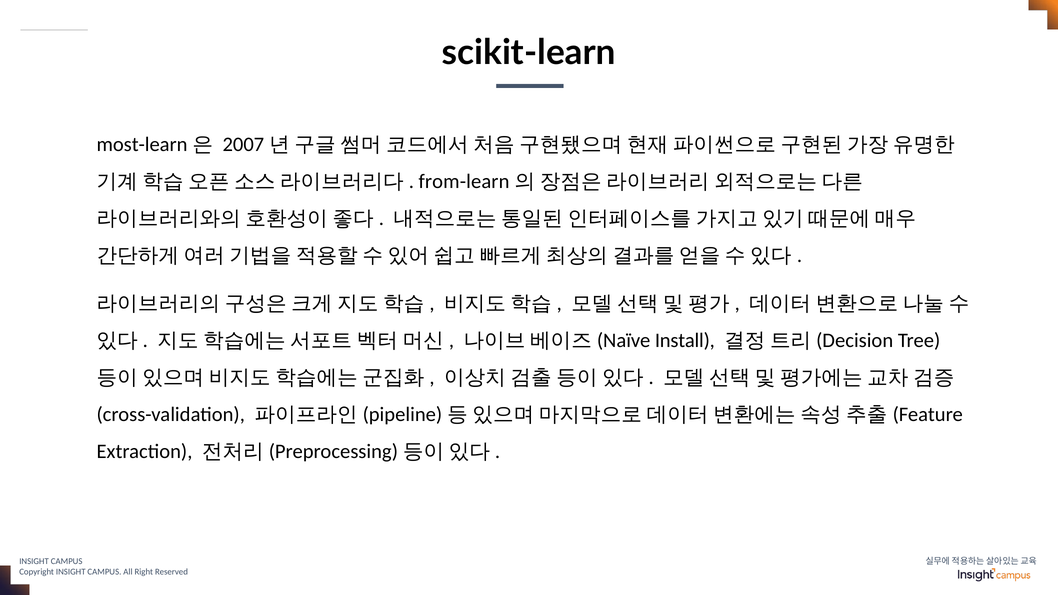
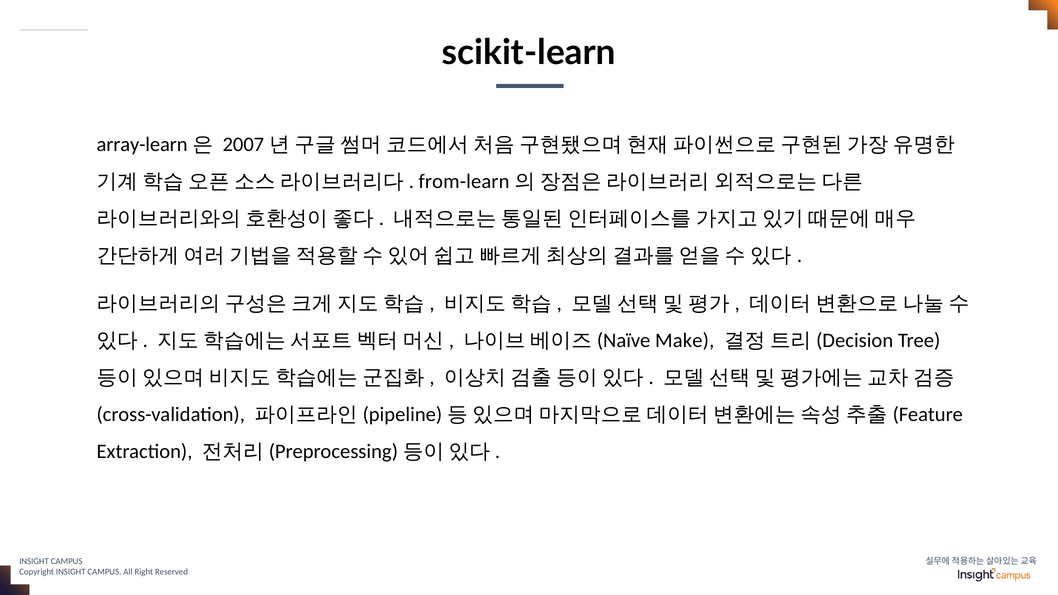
most-learn: most-learn -> array-learn
Install: Install -> Make
